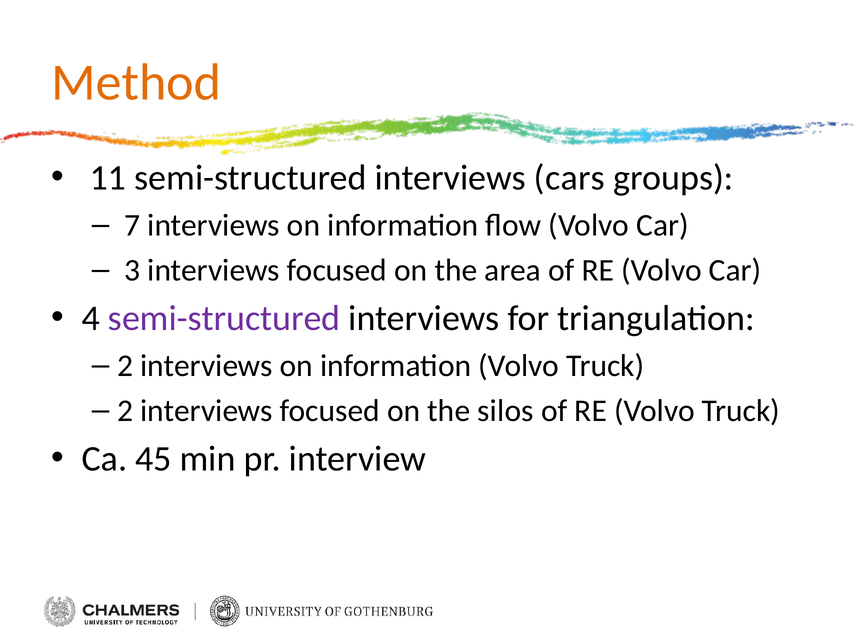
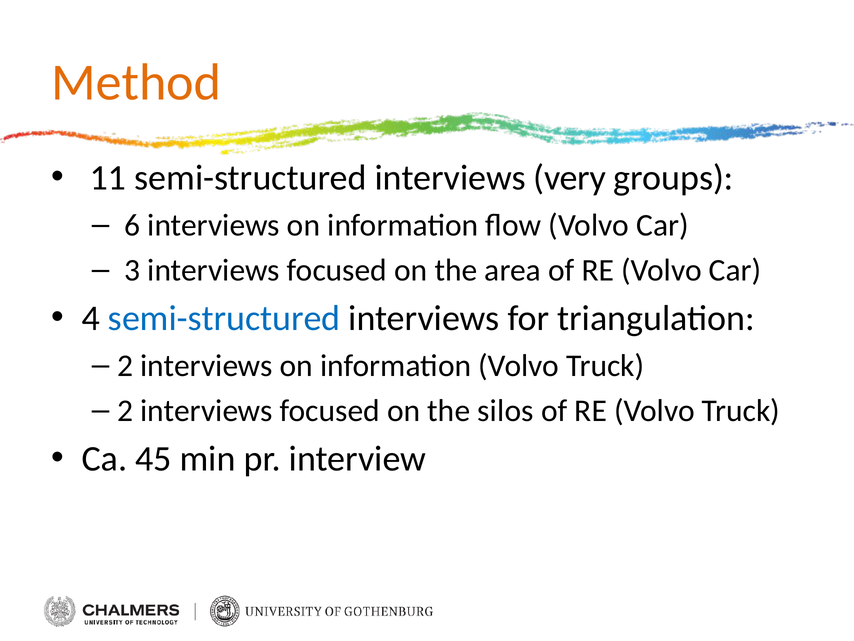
cars: cars -> very
7: 7 -> 6
semi-structured at (224, 318) colour: purple -> blue
